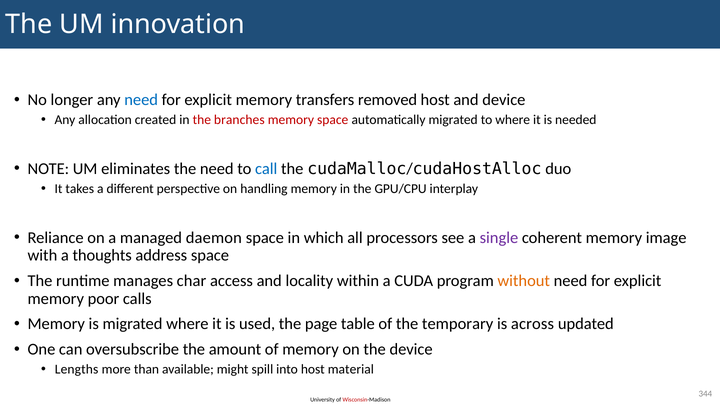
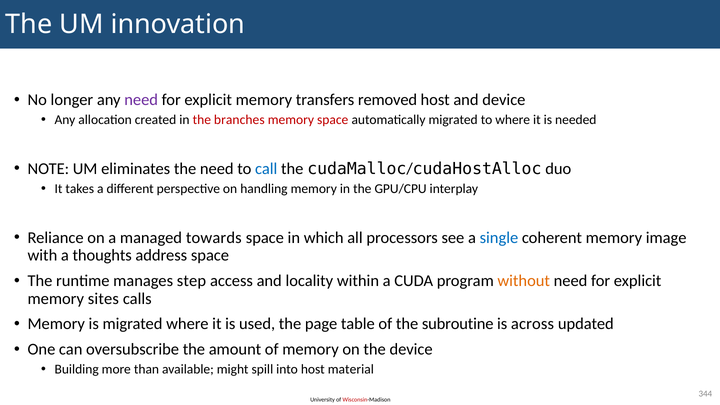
need at (141, 100) colour: blue -> purple
daemon: daemon -> towards
single colour: purple -> blue
char: char -> step
poor: poor -> sites
temporary: temporary -> subroutine
Lengths: Lengths -> Building
